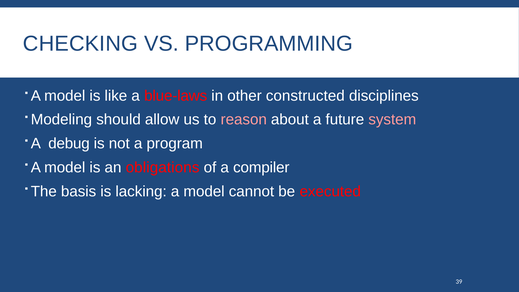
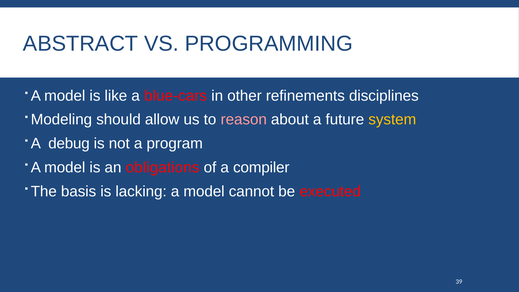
CHECKING: CHECKING -> ABSTRACT
blue-laws: blue-laws -> blue-cars
constructed: constructed -> refinements
system colour: pink -> yellow
